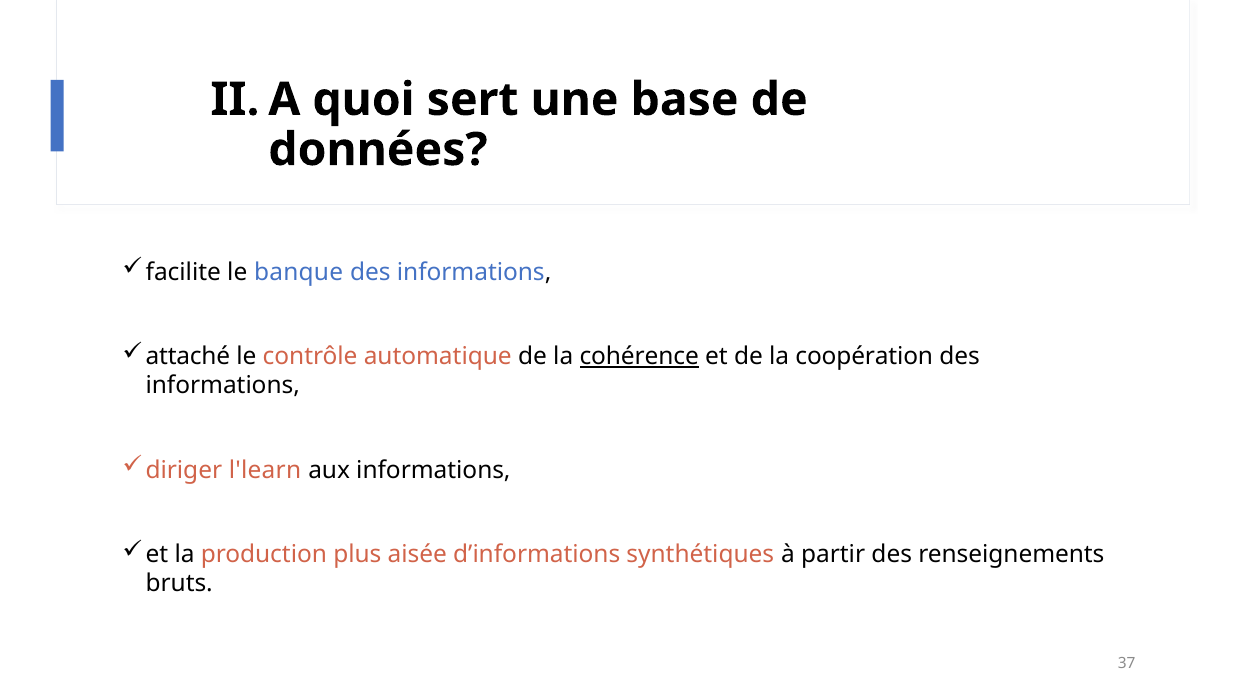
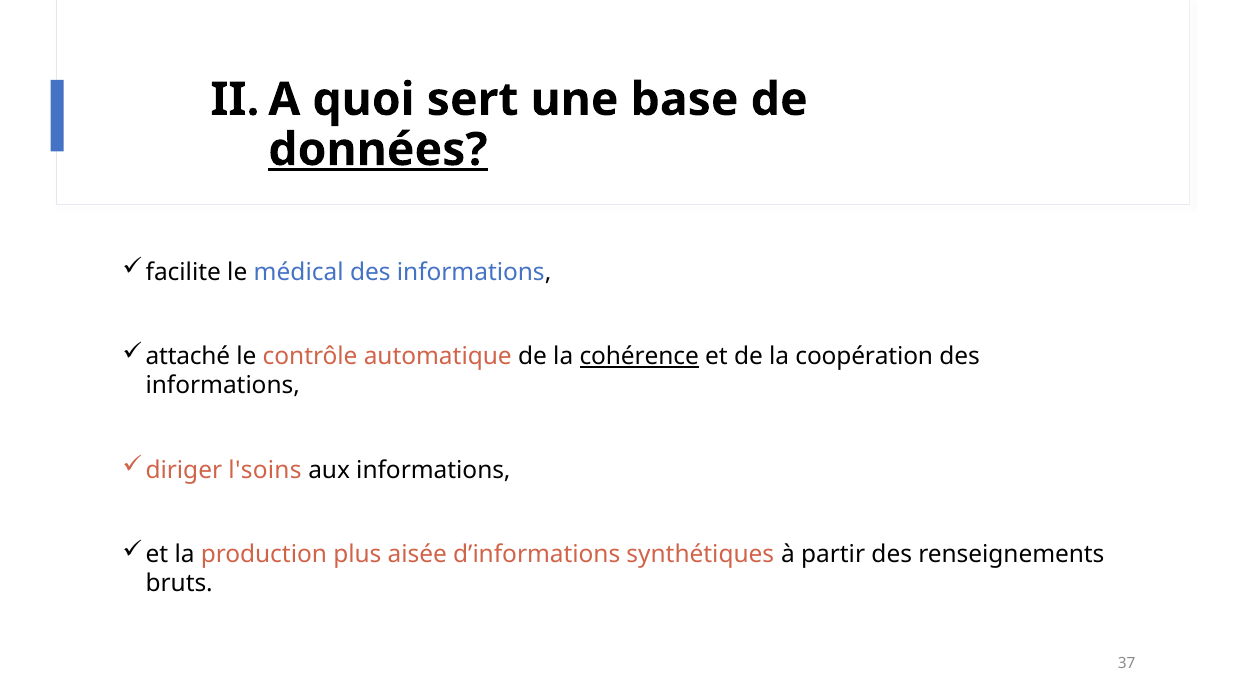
données underline: none -> present
banque: banque -> médical
l'learn: l'learn -> l'soins
